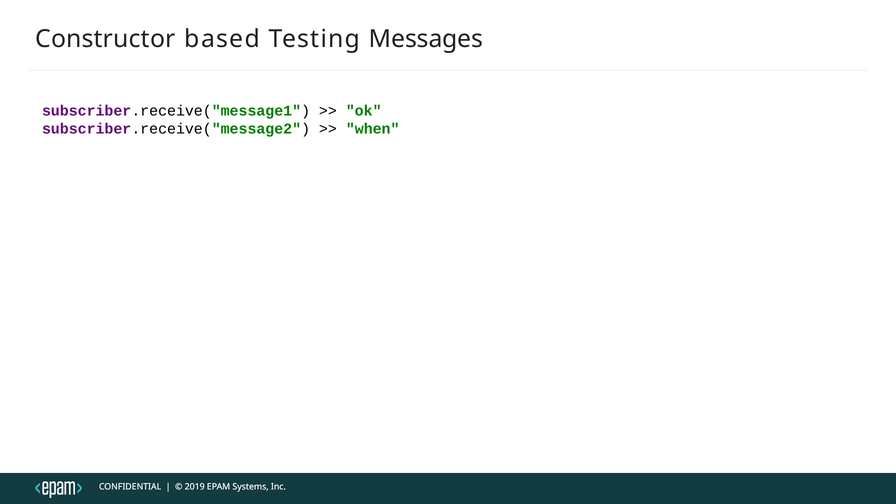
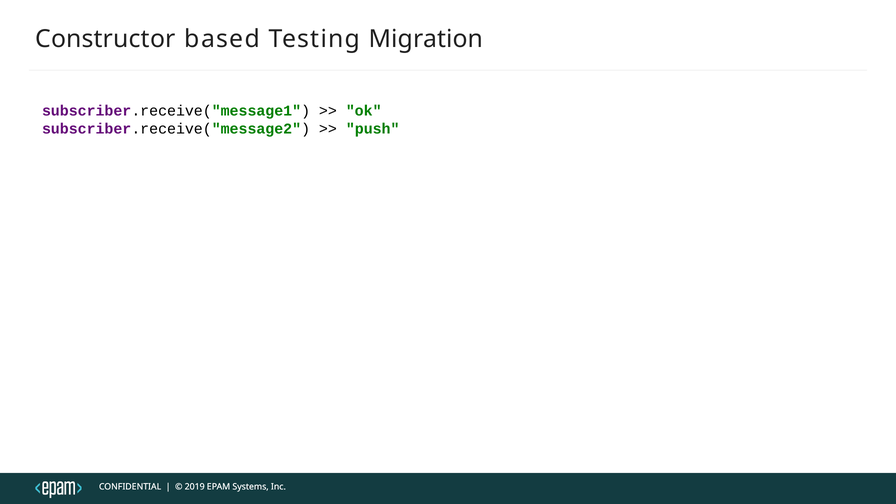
Messages: Messages -> Migration
when: when -> push
